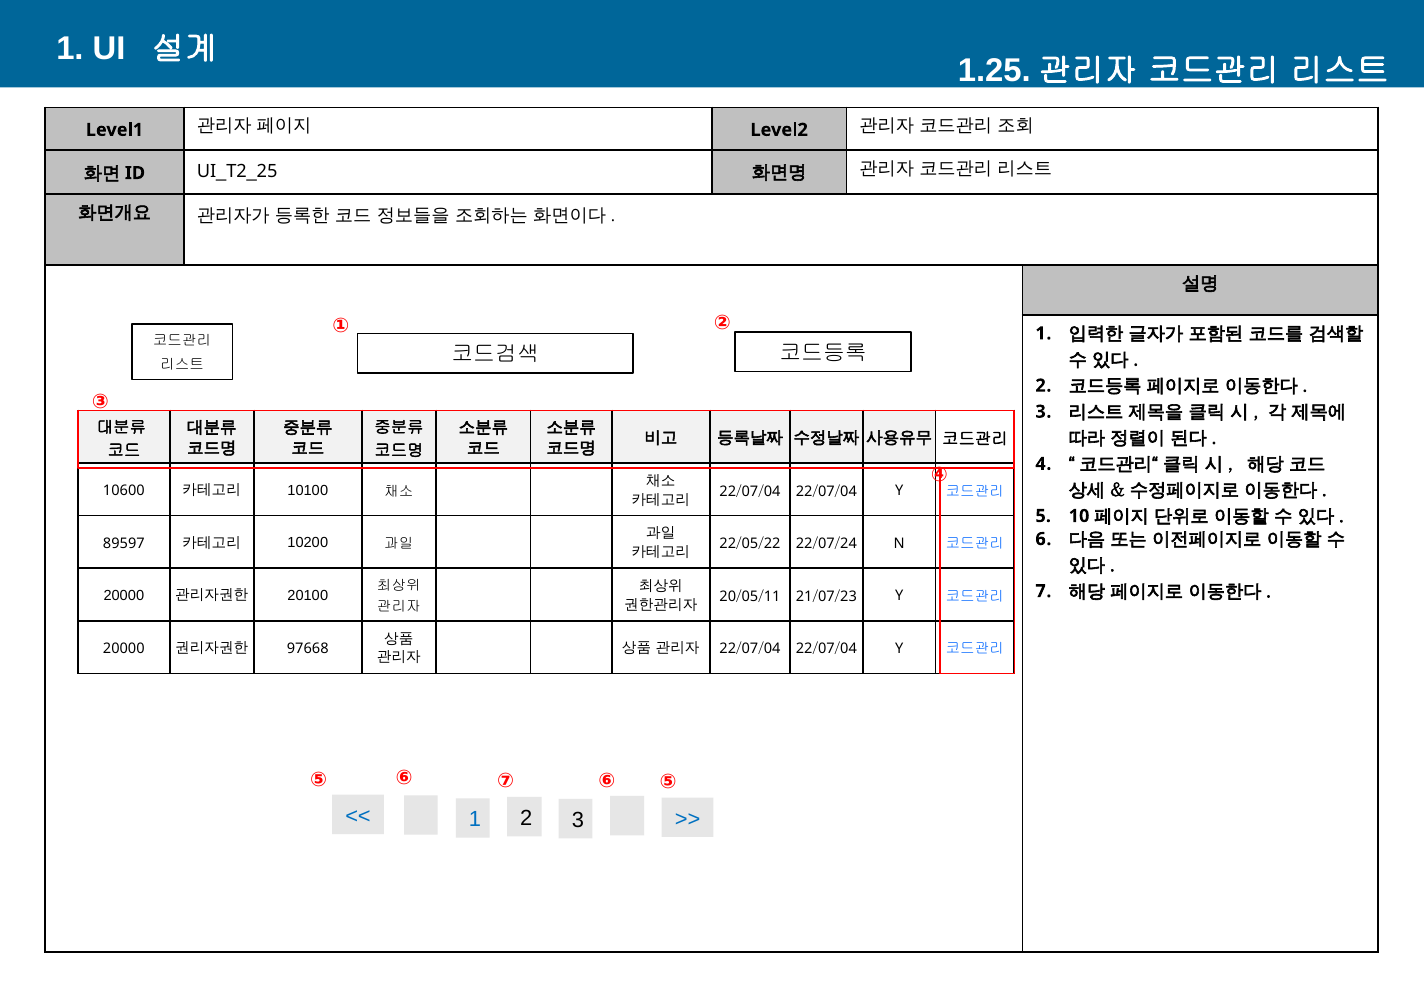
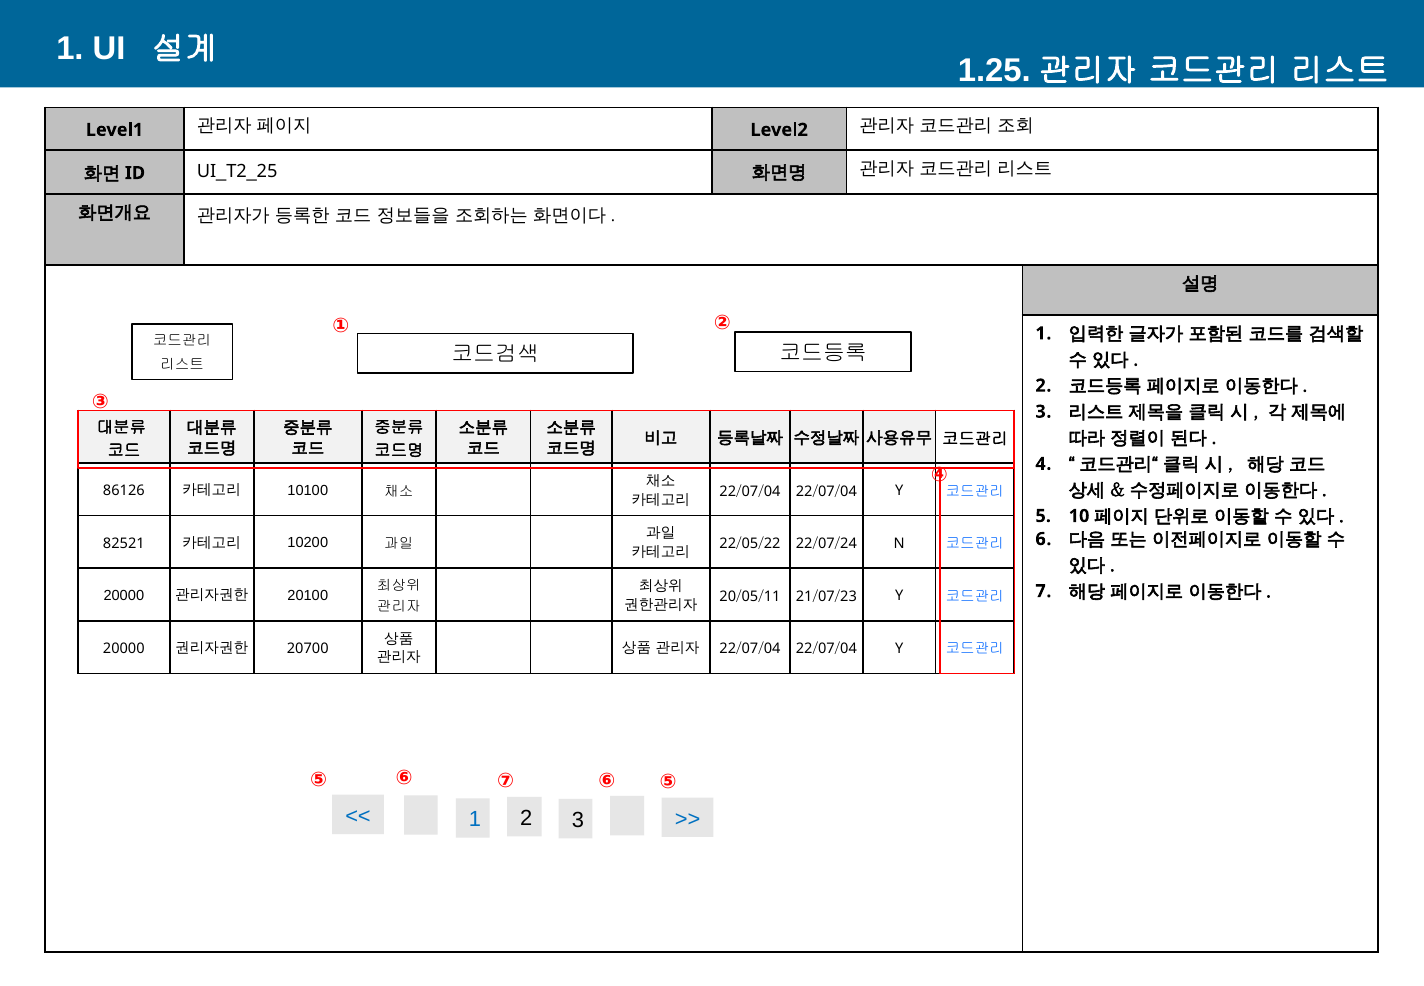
10600: 10600 -> 86126
89597: 89597 -> 82521
97668: 97668 -> 20700
